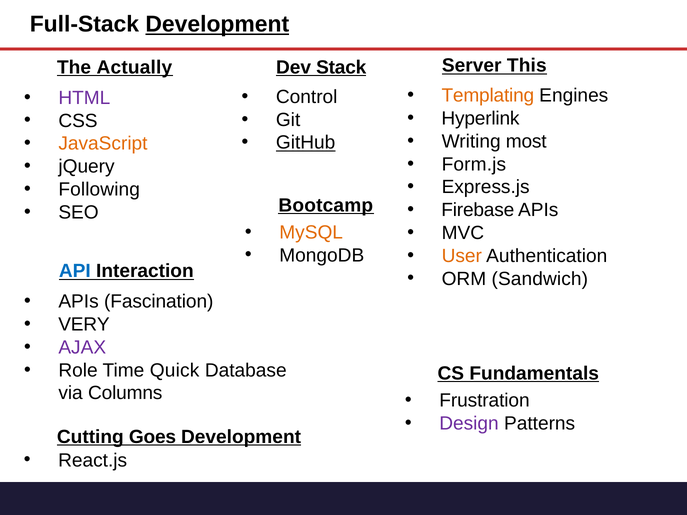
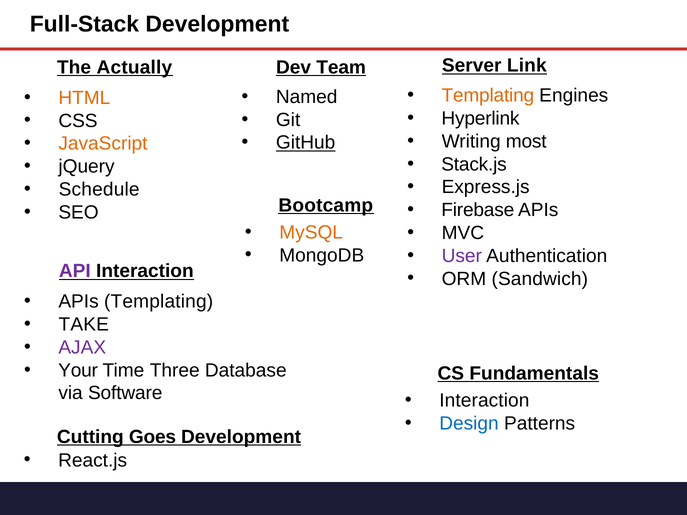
Development at (217, 24) underline: present -> none
Stack: Stack -> Team
This: This -> Link
Control: Control -> Named
HTML colour: purple -> orange
Form.js: Form.js -> Stack.js
Following: Following -> Schedule
User colour: orange -> purple
API colour: blue -> purple
APIs Fascination: Fascination -> Templating
VERY: VERY -> TAKE
Role: Role -> Your
Quick: Quick -> Three
Columns: Columns -> Software
Frustration at (484, 401): Frustration -> Interaction
Design colour: purple -> blue
